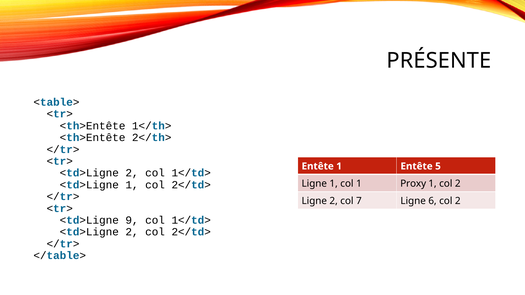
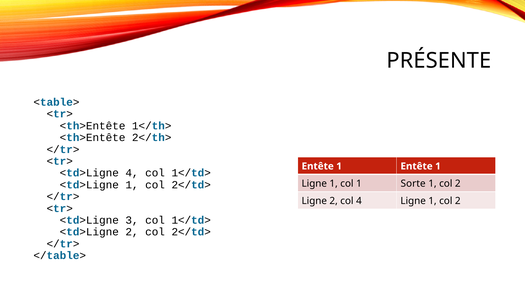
1 Entête 5: 5 -> 1
2 at (132, 173): 2 -> 4
Proxy: Proxy -> Sorte
col 7: 7 -> 4
6 at (433, 201): 6 -> 1
9: 9 -> 3
